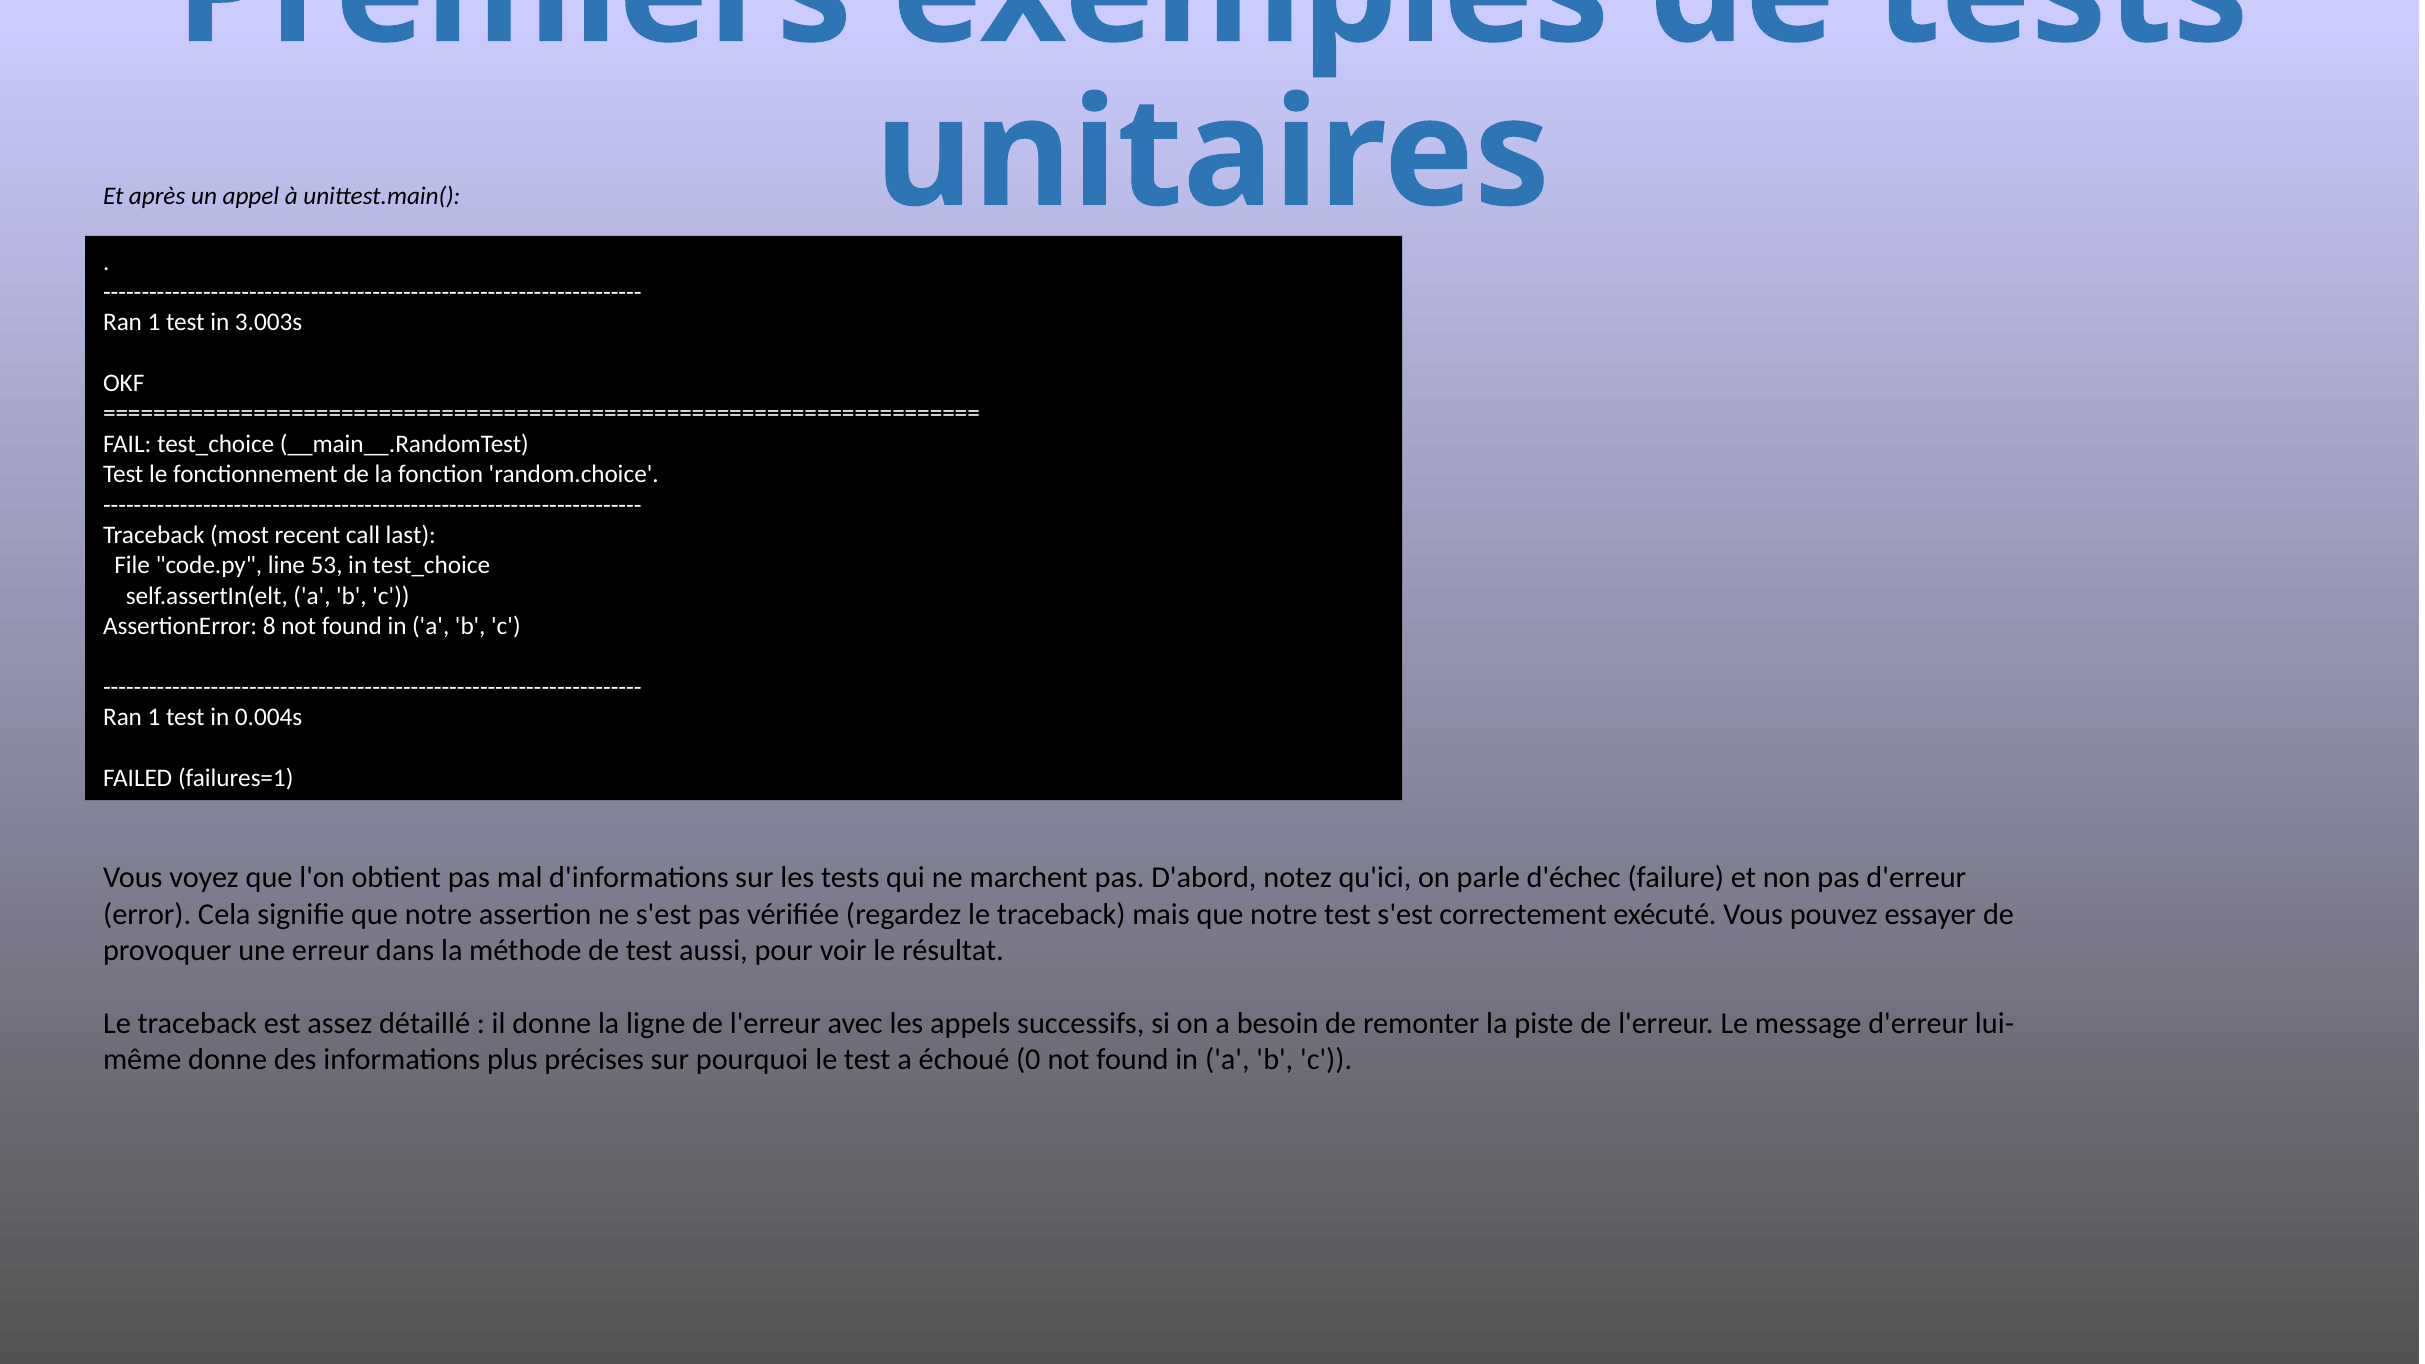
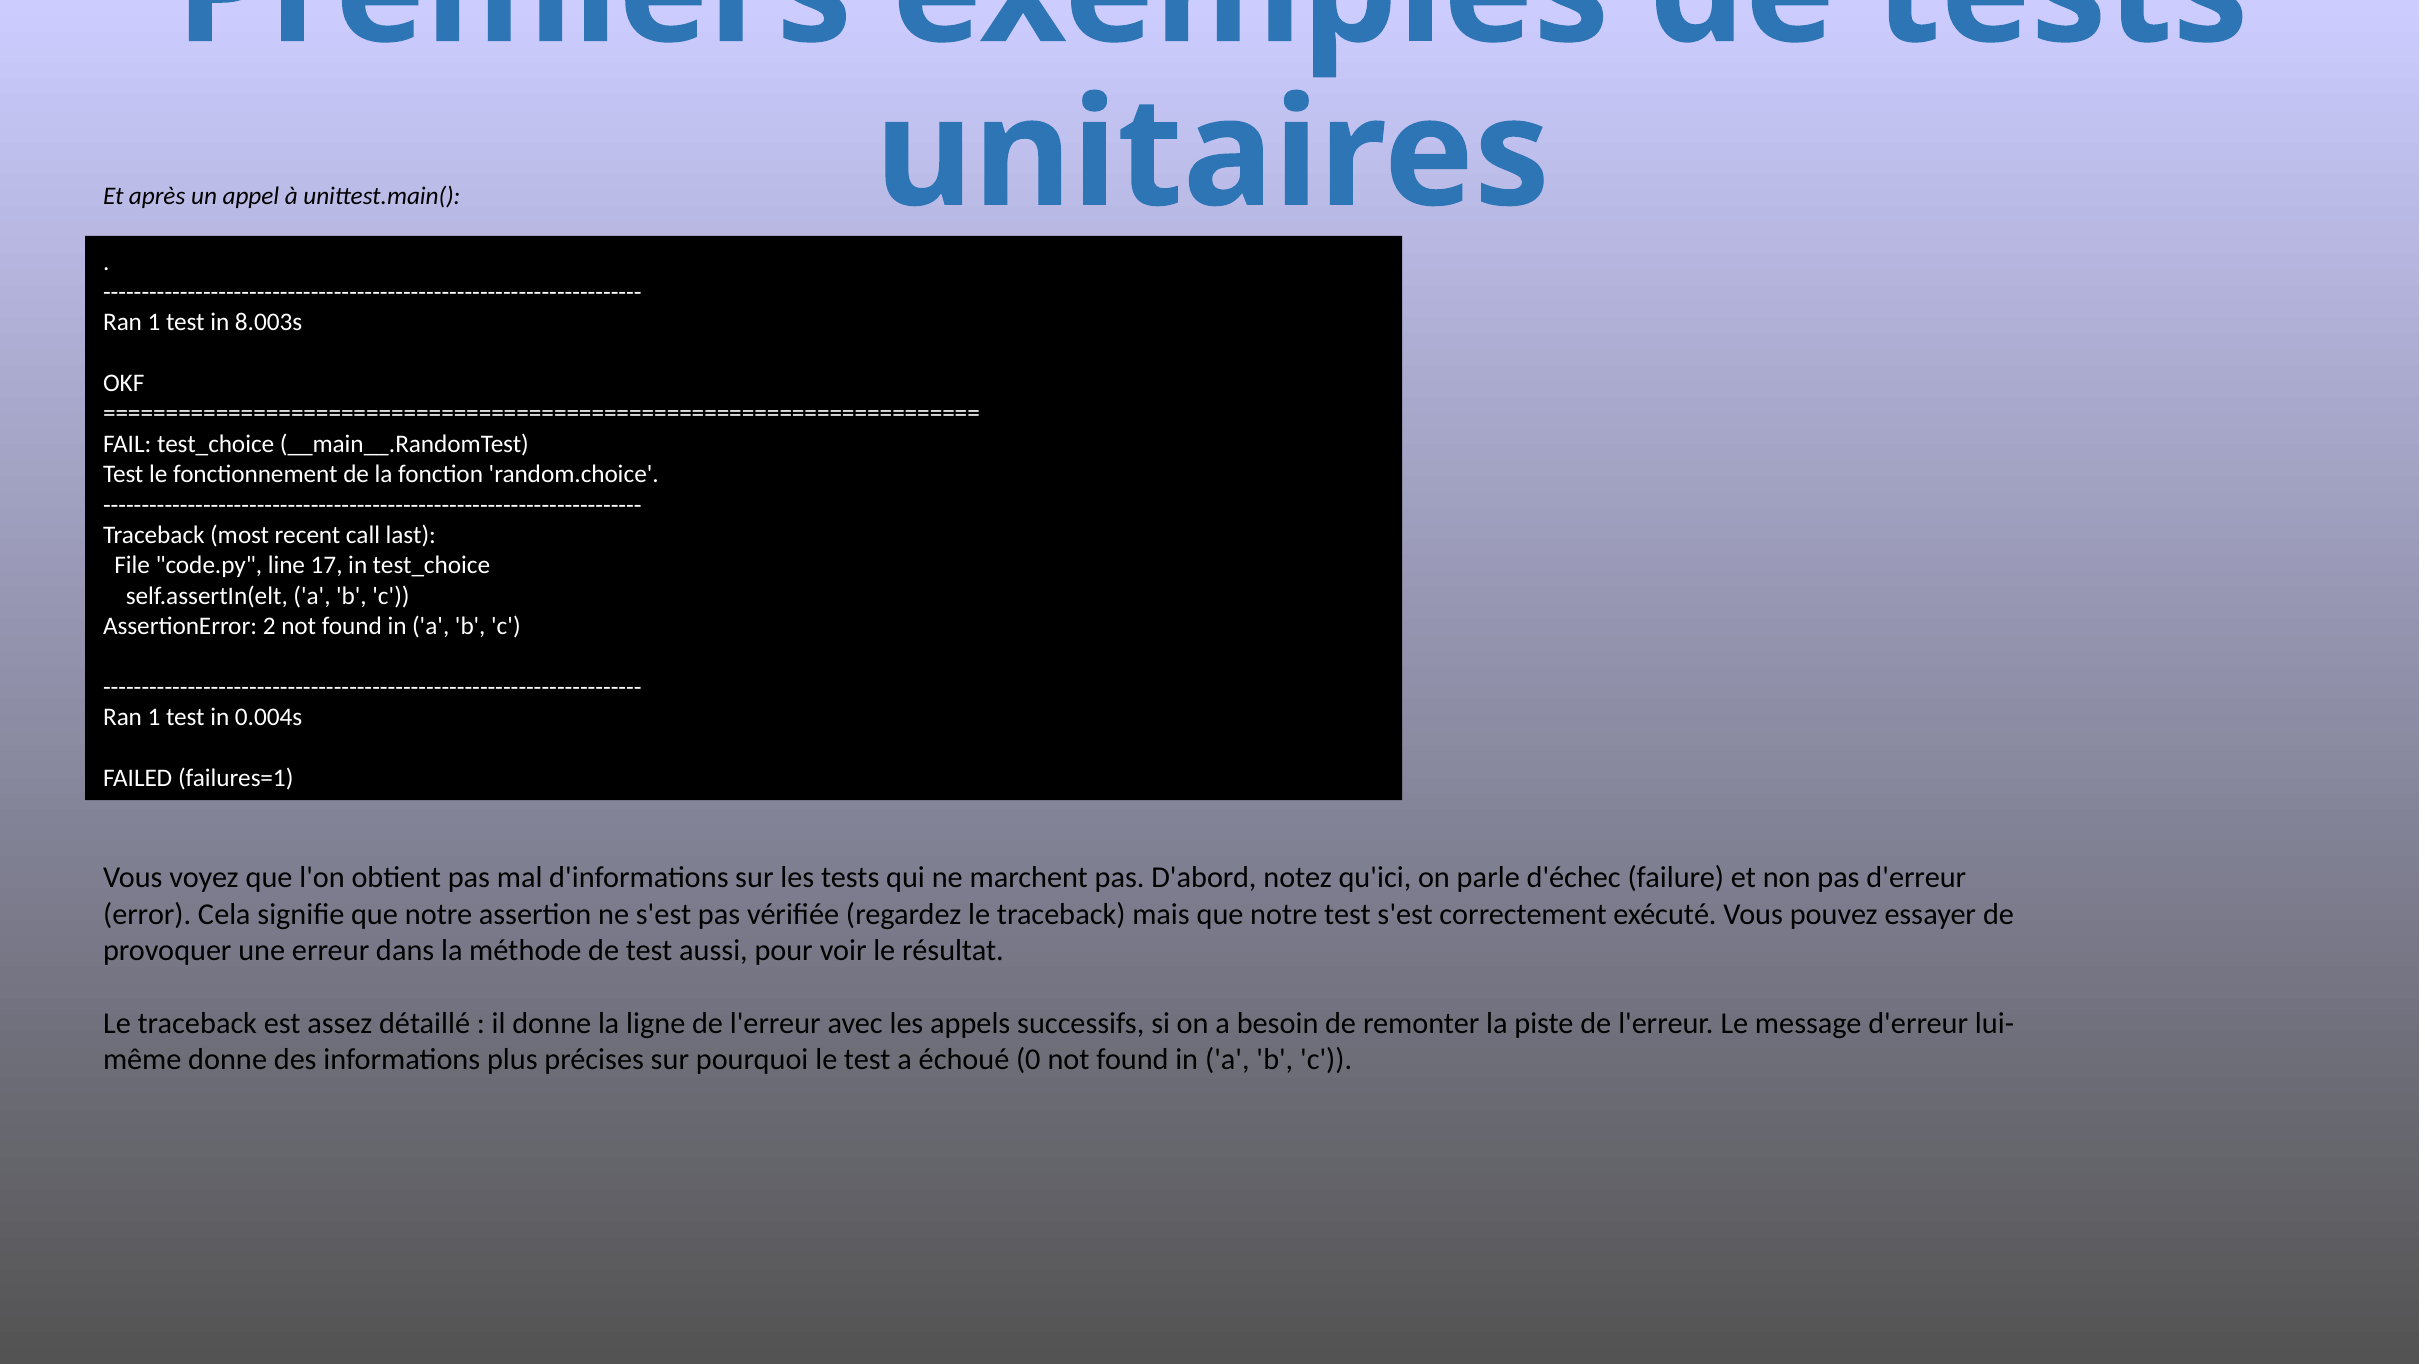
3.003s: 3.003s -> 8.003s
53: 53 -> 17
8: 8 -> 2
